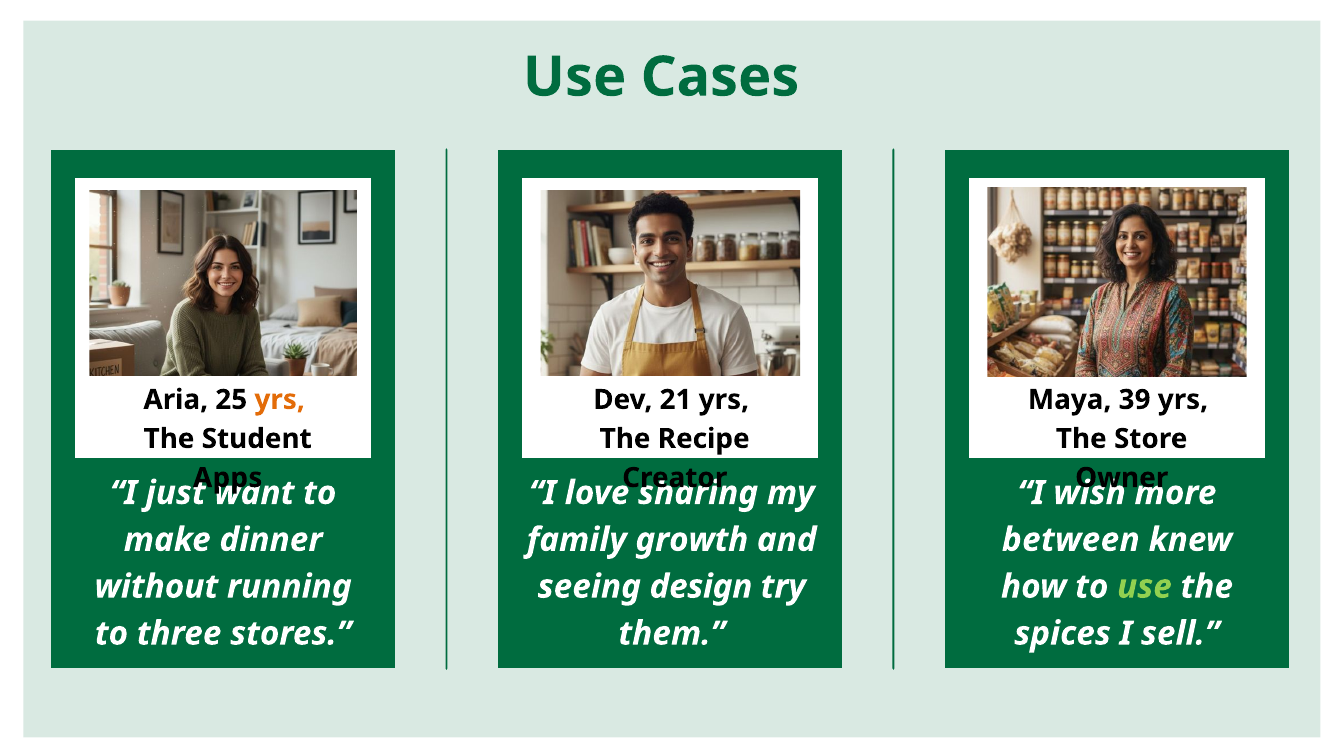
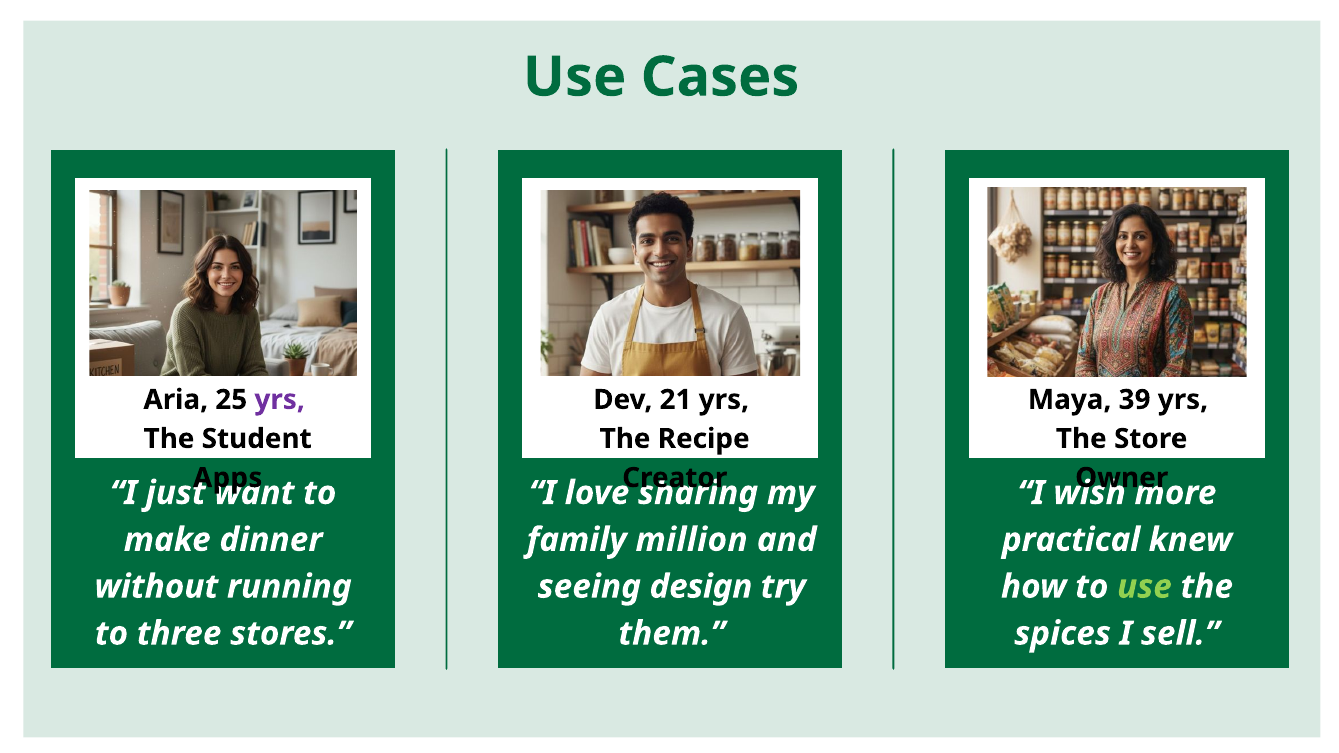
yrs at (280, 400) colour: orange -> purple
growth: growth -> million
between: between -> practical
